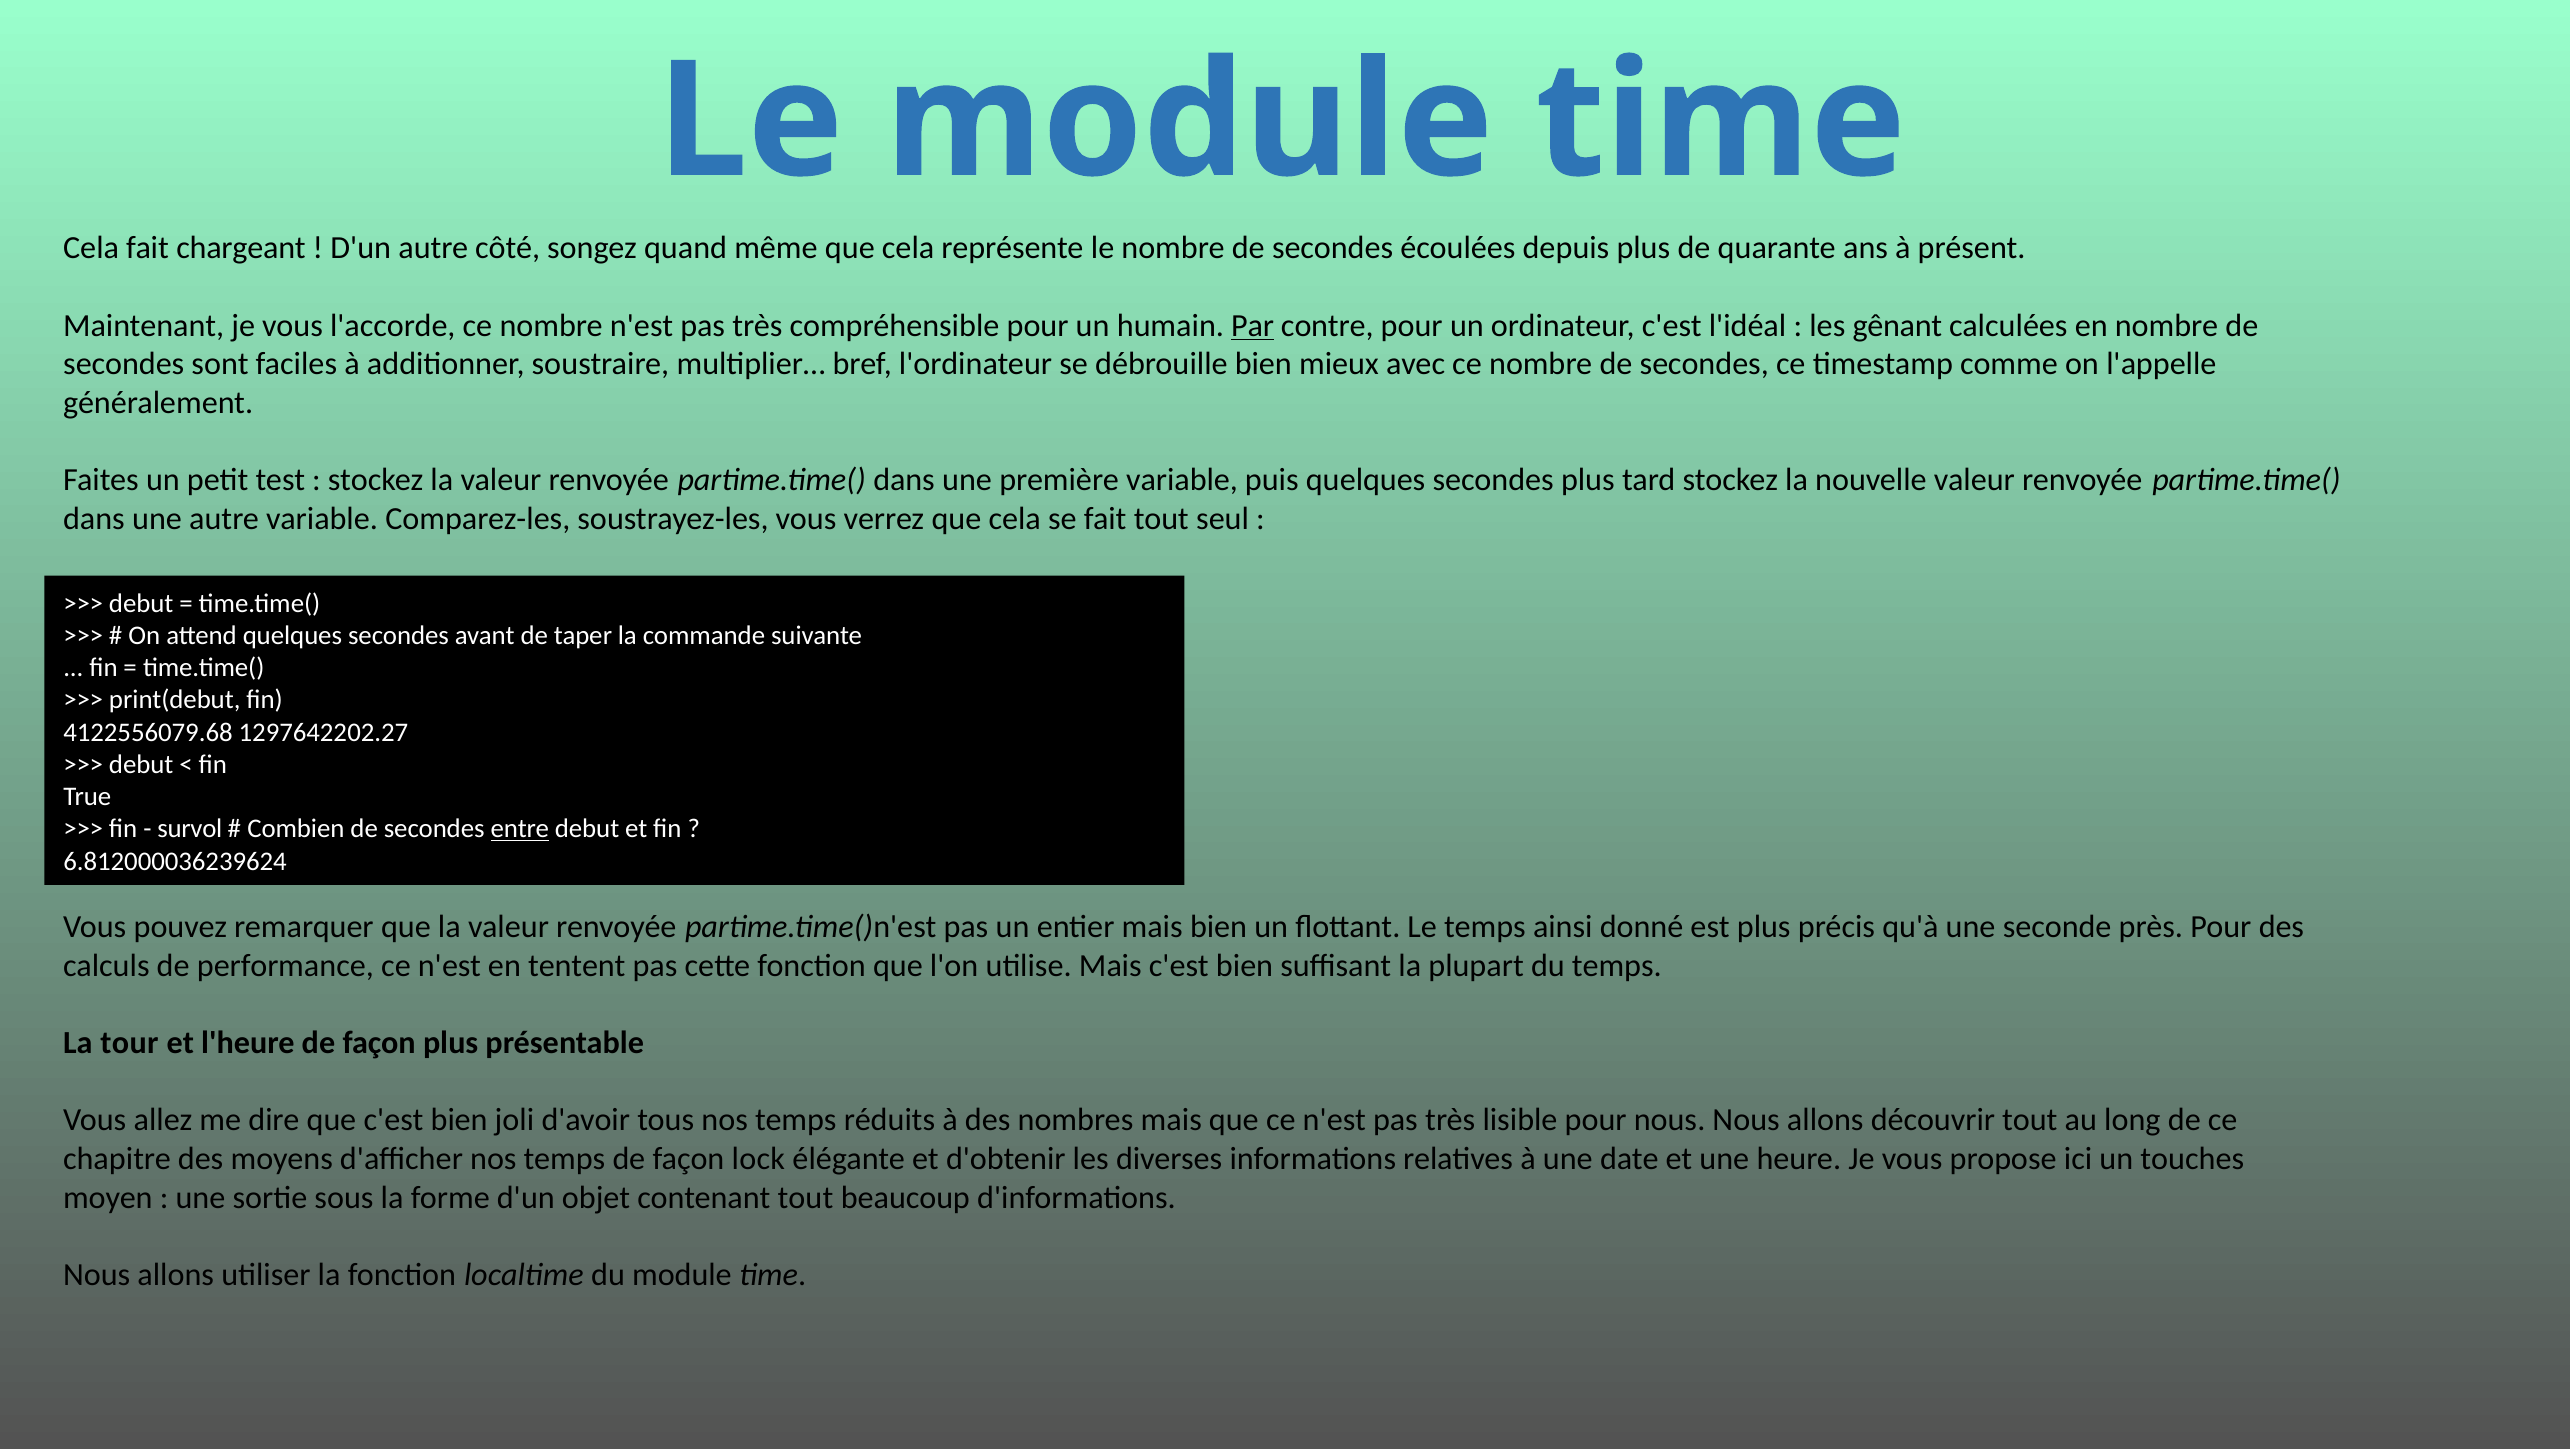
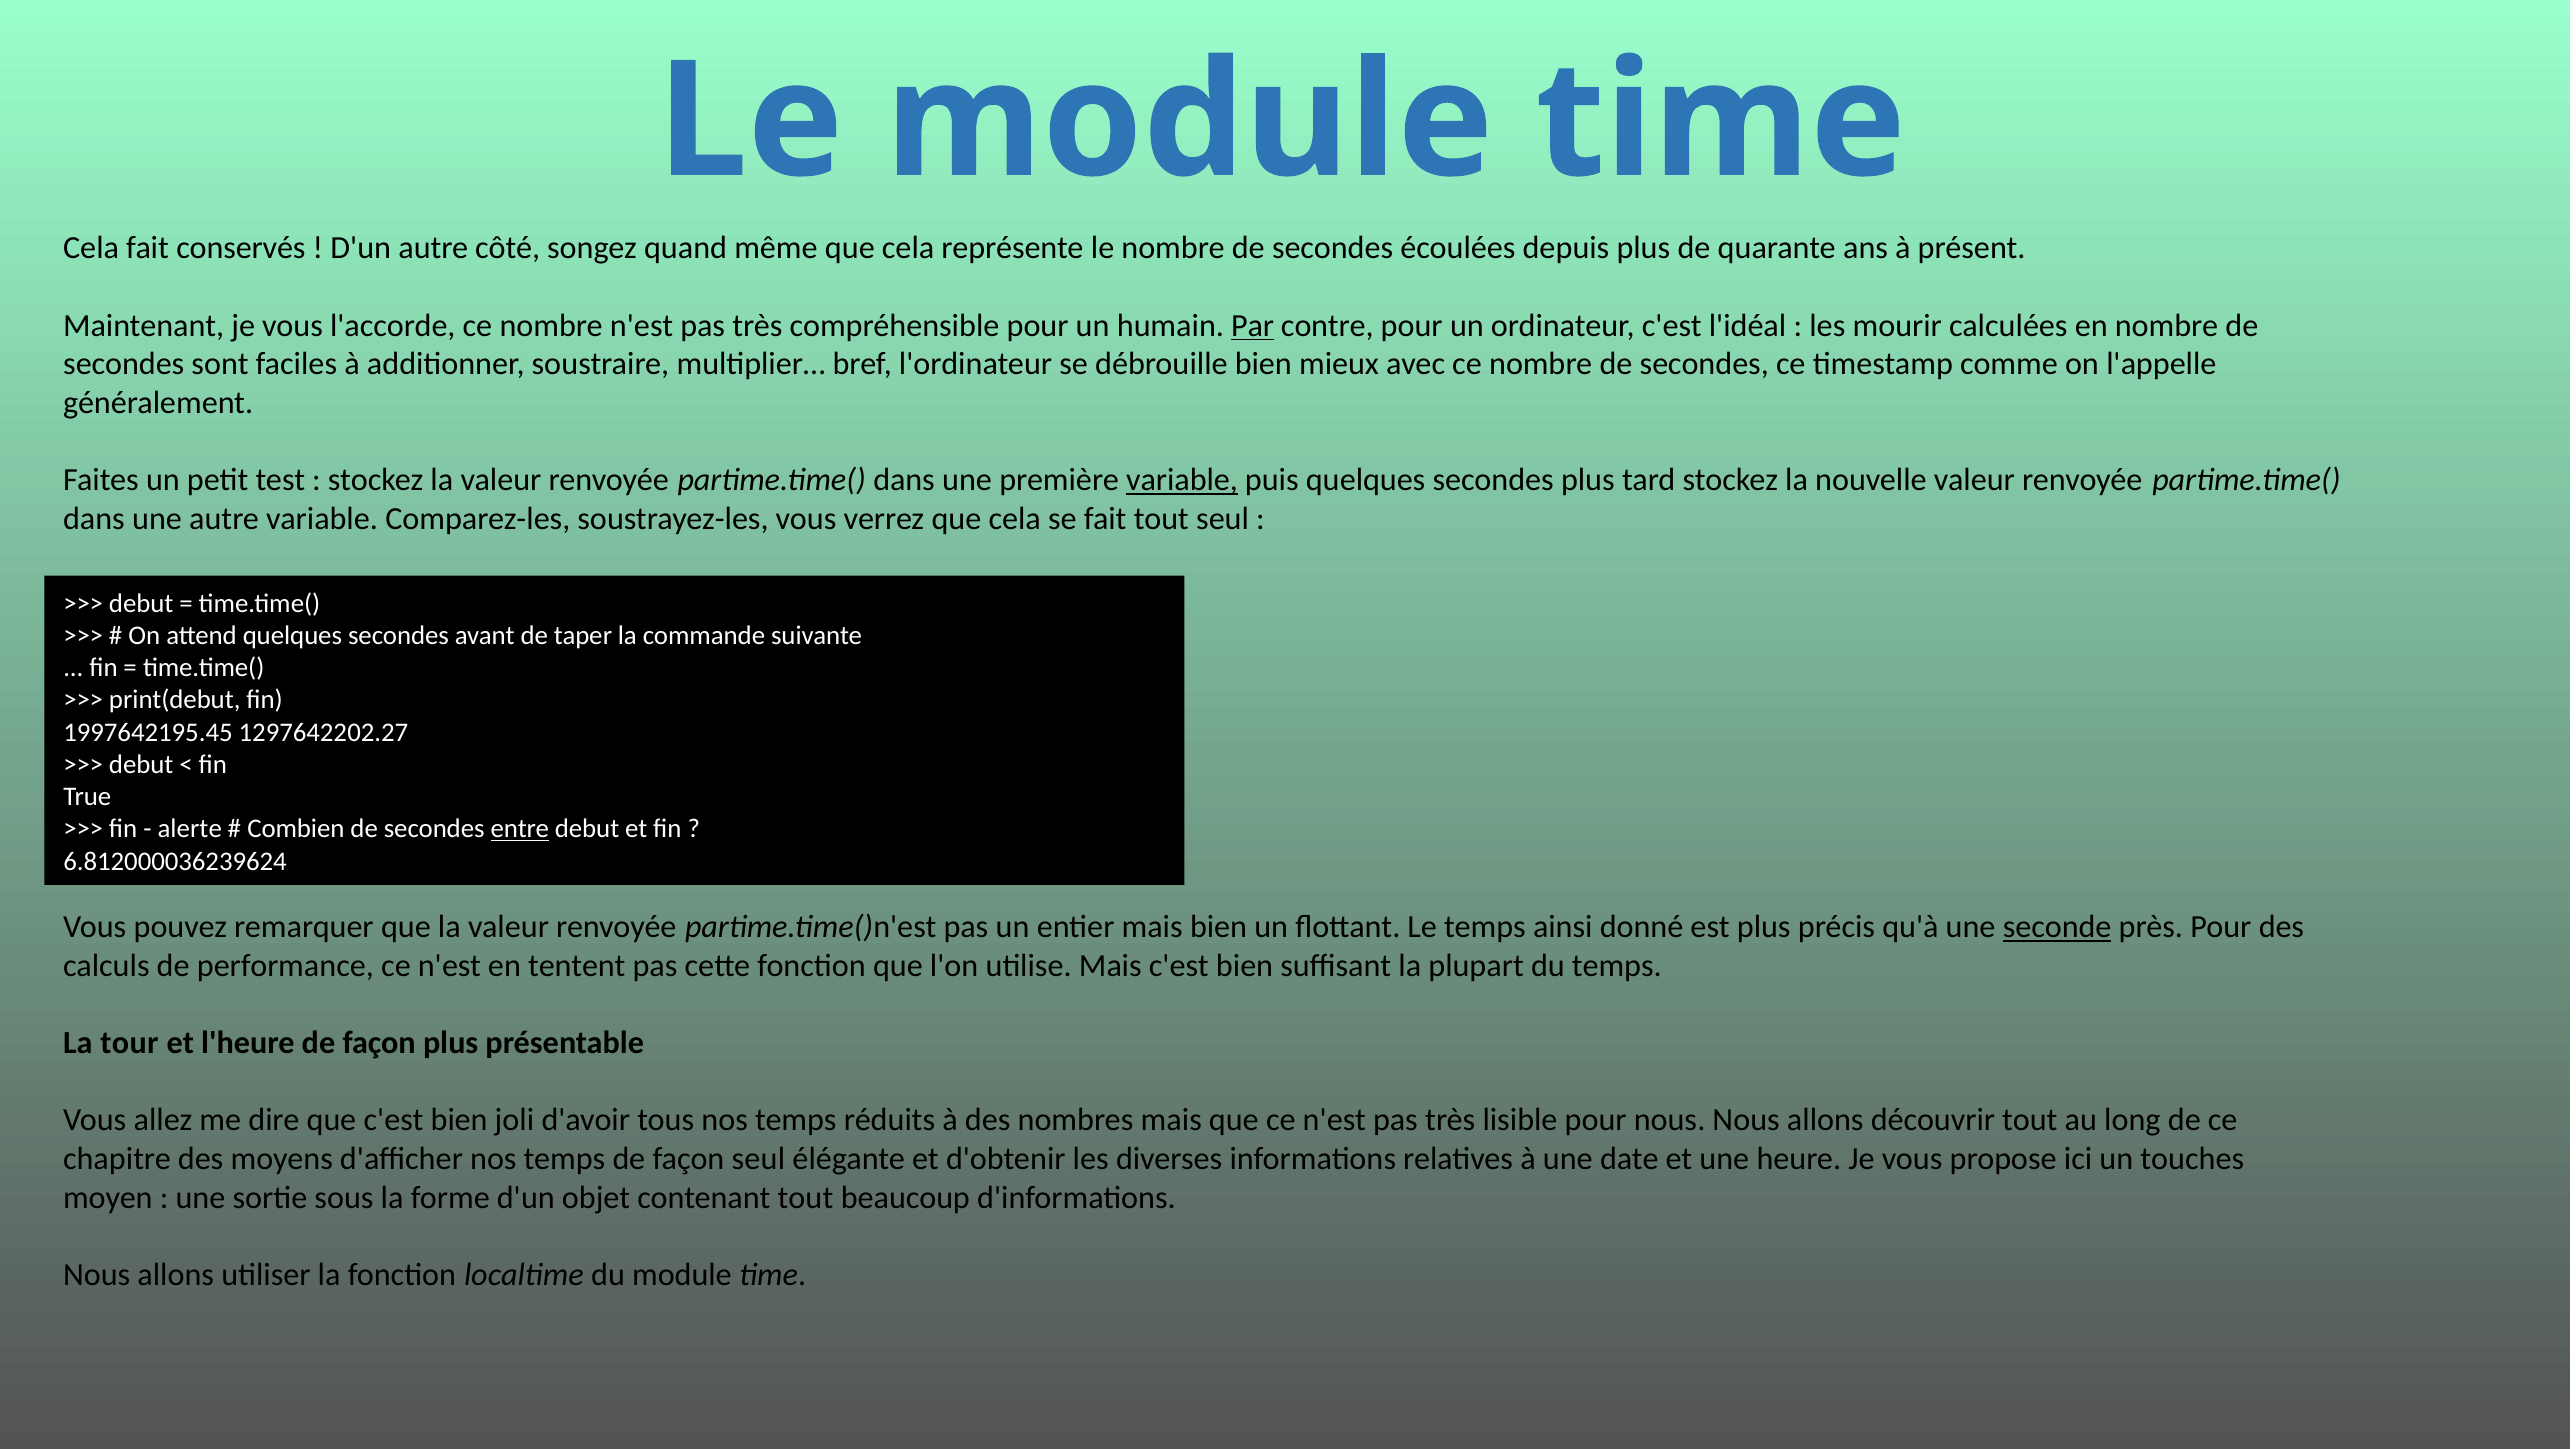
chargeant: chargeant -> conservés
gênant: gênant -> mourir
variable at (1182, 480) underline: none -> present
4122556079.68: 4122556079.68 -> 1997642195.45
survol: survol -> alerte
seconde underline: none -> present
façon lock: lock -> seul
